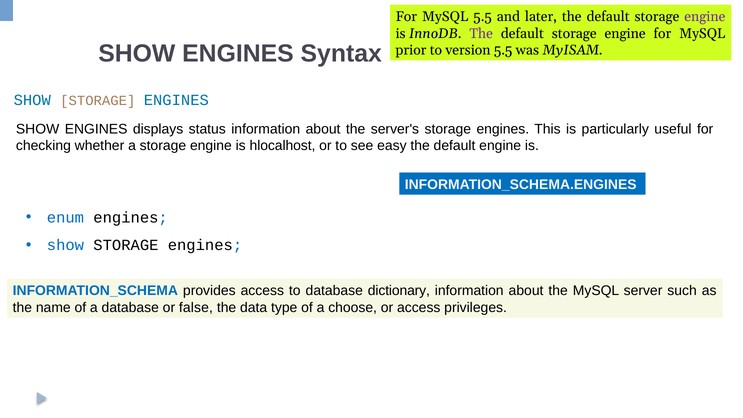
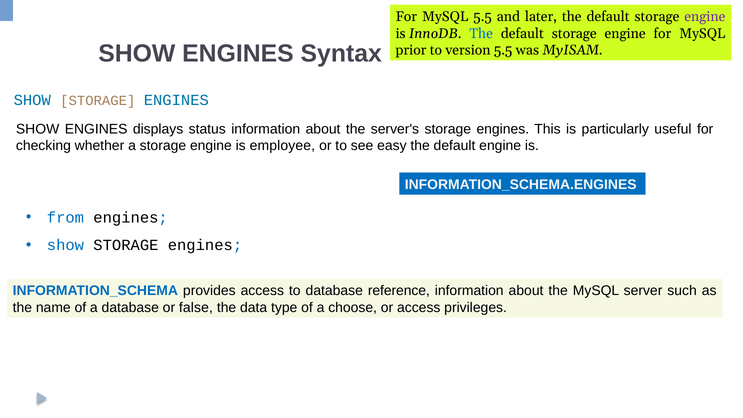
The at (481, 33) colour: purple -> blue
hlocalhost: hlocalhost -> employee
enum: enum -> from
dictionary: dictionary -> reference
